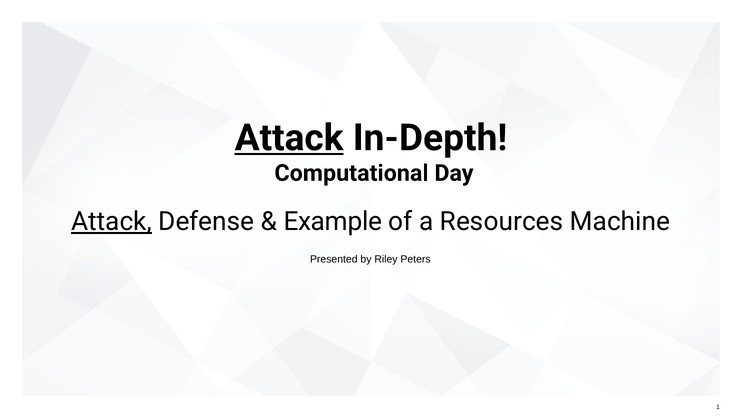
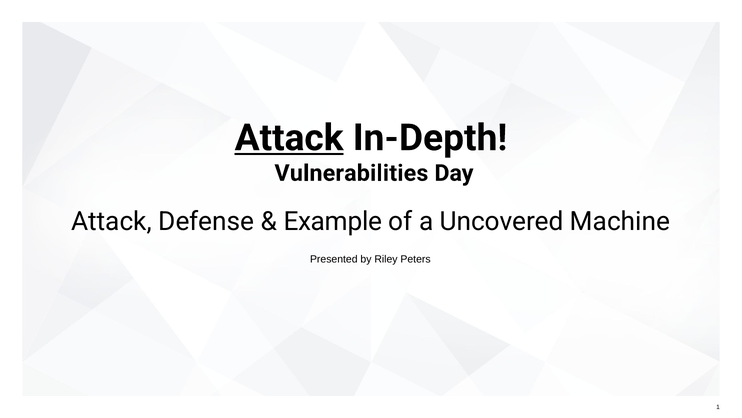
Computational: Computational -> Vulnerabilities
Attack at (112, 221) underline: present -> none
Resources: Resources -> Uncovered
